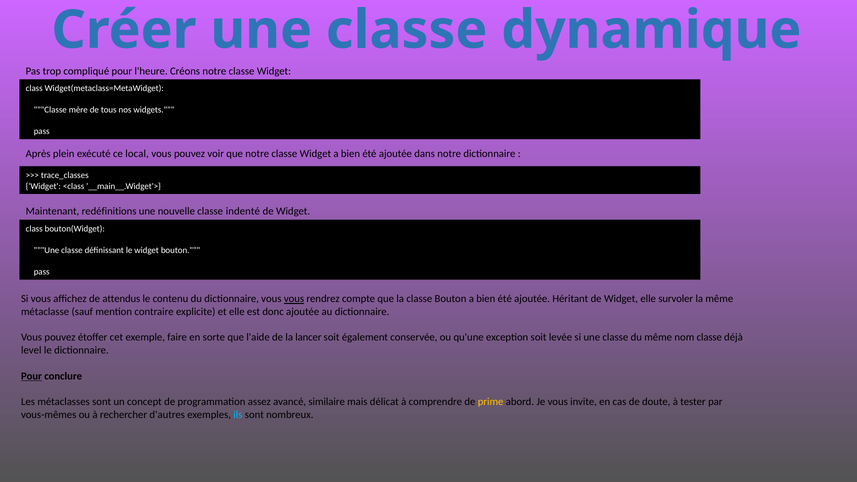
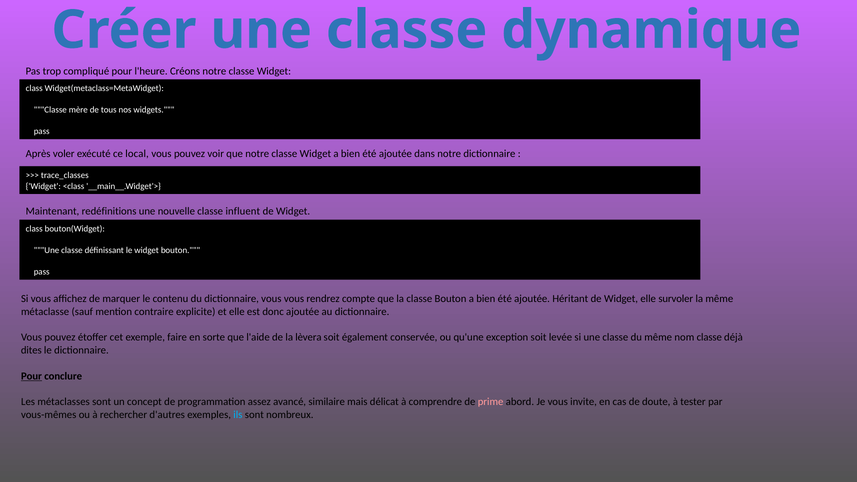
plein: plein -> voler
indenté: indenté -> influent
attendus: attendus -> marquer
vous at (294, 299) underline: present -> none
lancer: lancer -> lèvera
level: level -> dites
prime colour: yellow -> pink
